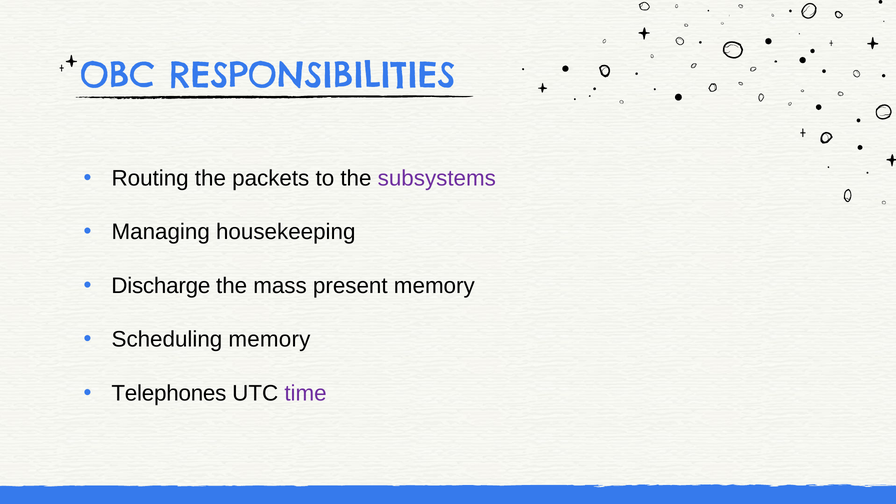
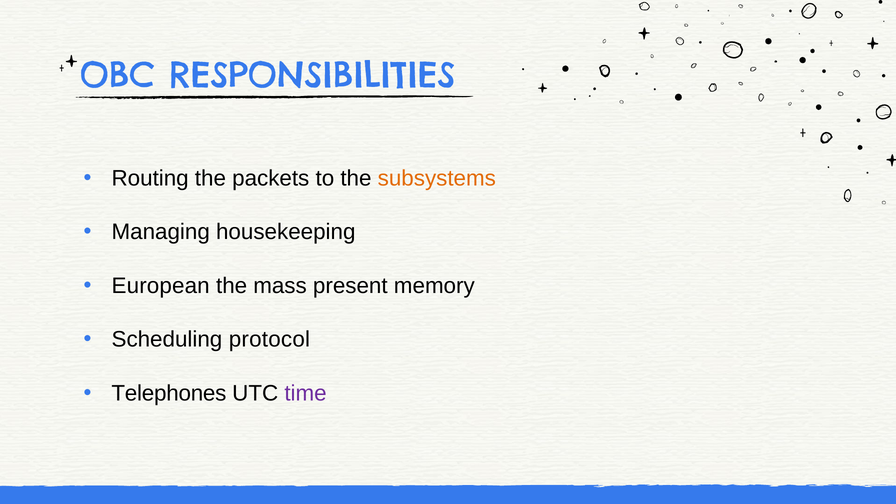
subsystems colour: purple -> orange
Discharge: Discharge -> European
Scheduling memory: memory -> protocol
